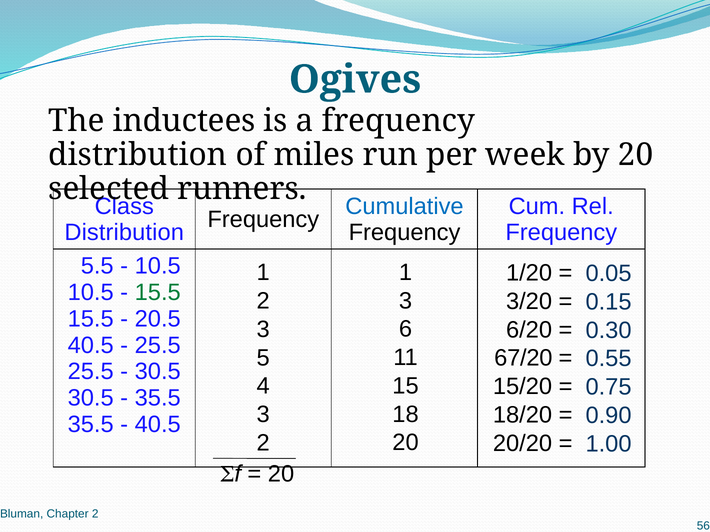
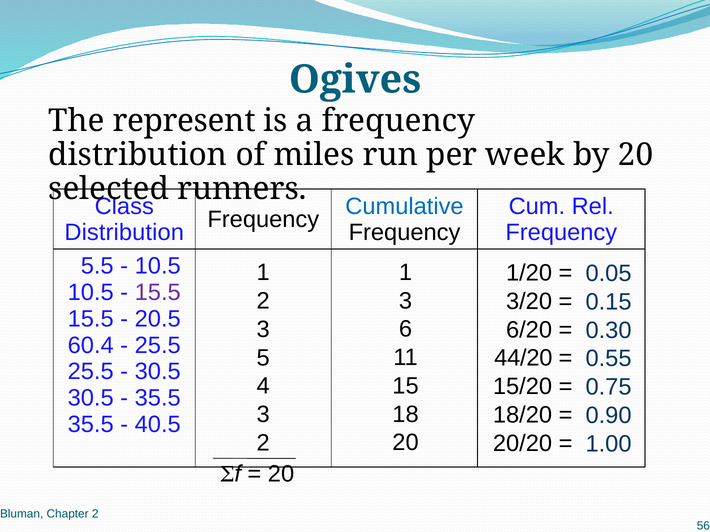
inductees: inductees -> represent
15.5 at (158, 293) colour: green -> purple
40.5 at (91, 346): 40.5 -> 60.4
67/20: 67/20 -> 44/20
